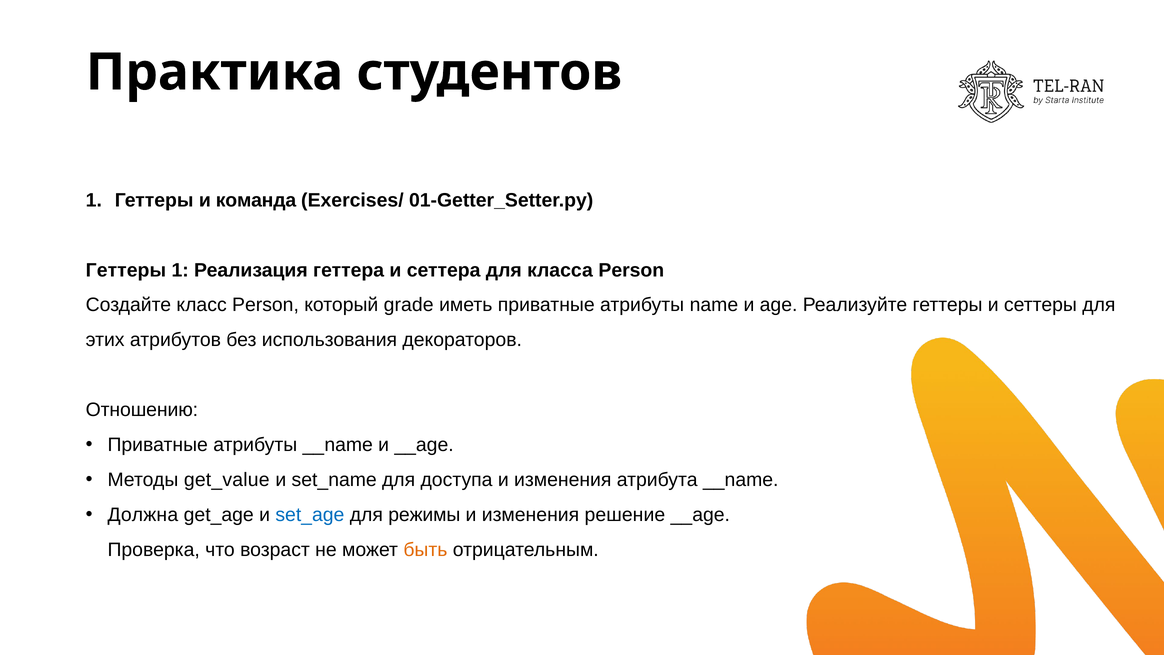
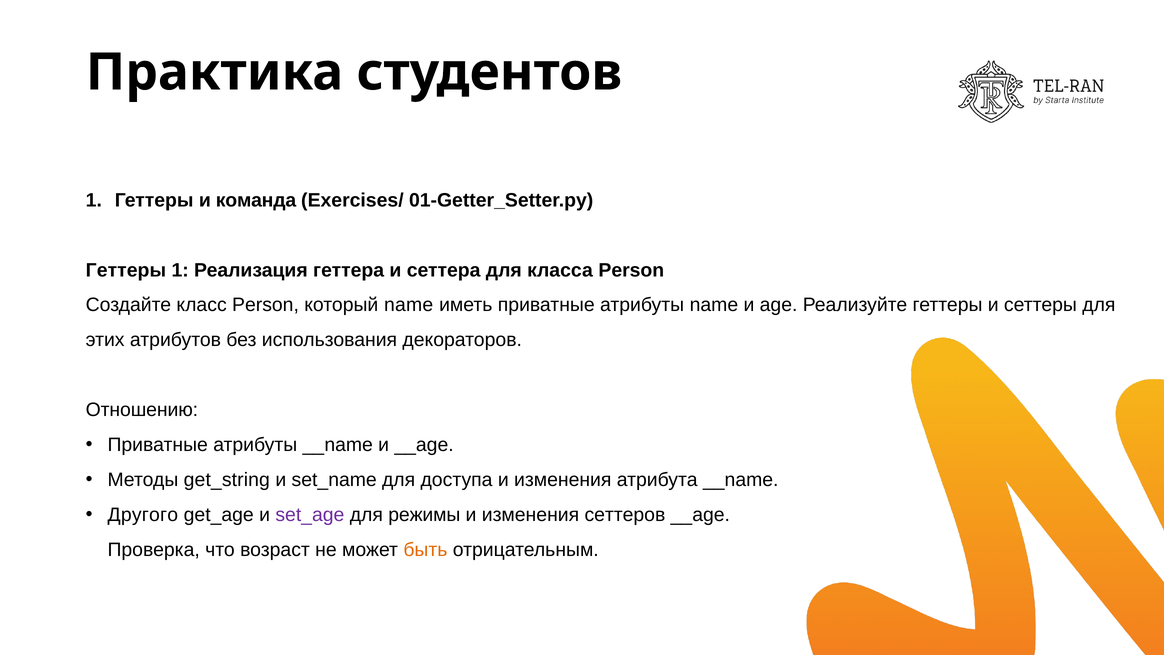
который grade: grade -> name
get_value: get_value -> get_string
Должна: Должна -> Другого
set_age colour: blue -> purple
решение: решение -> сеттеров
